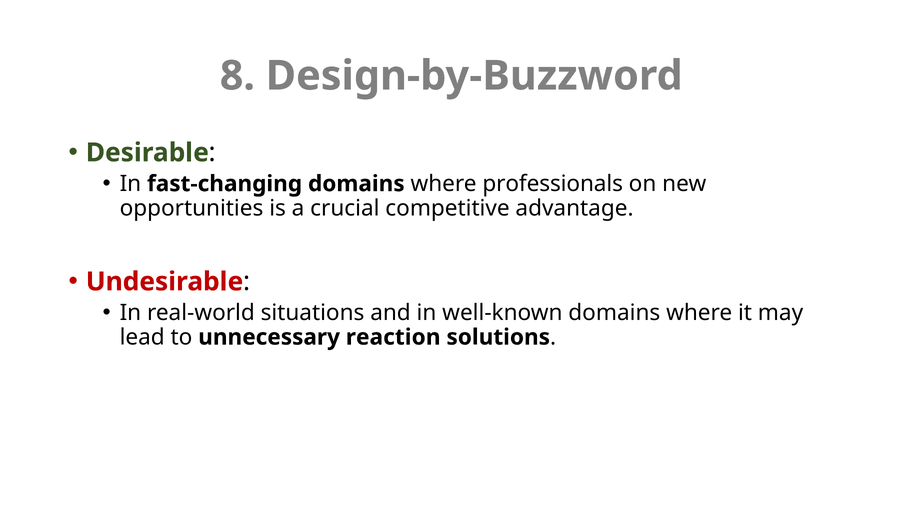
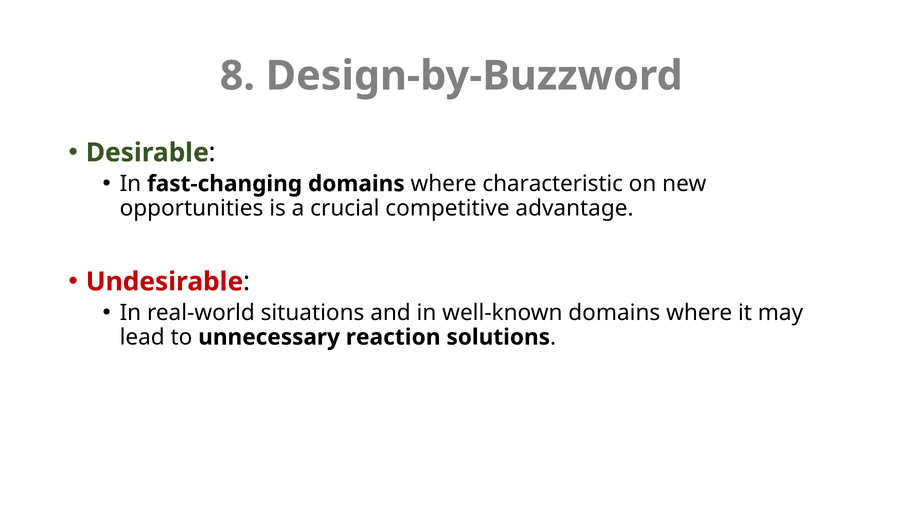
professionals: professionals -> characteristic
